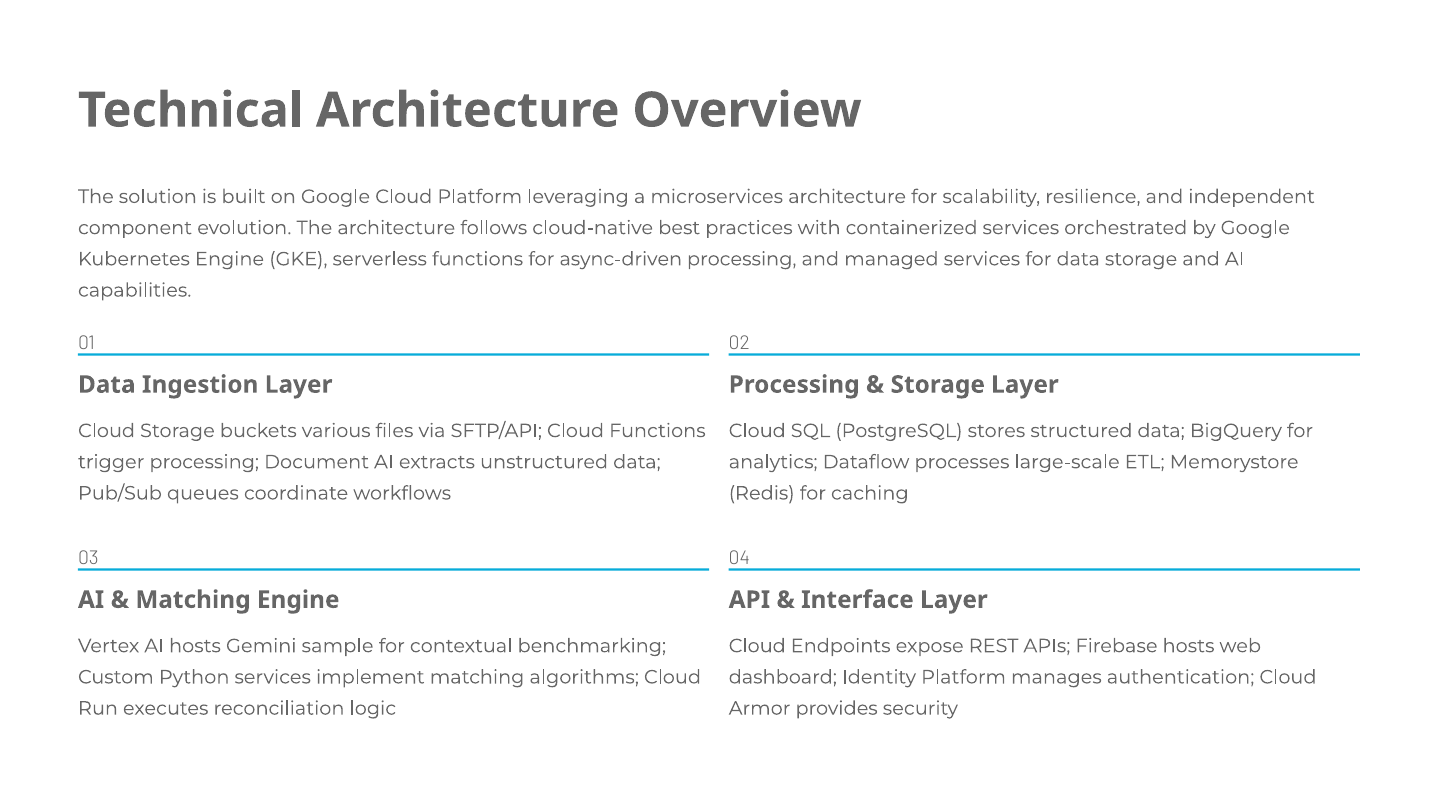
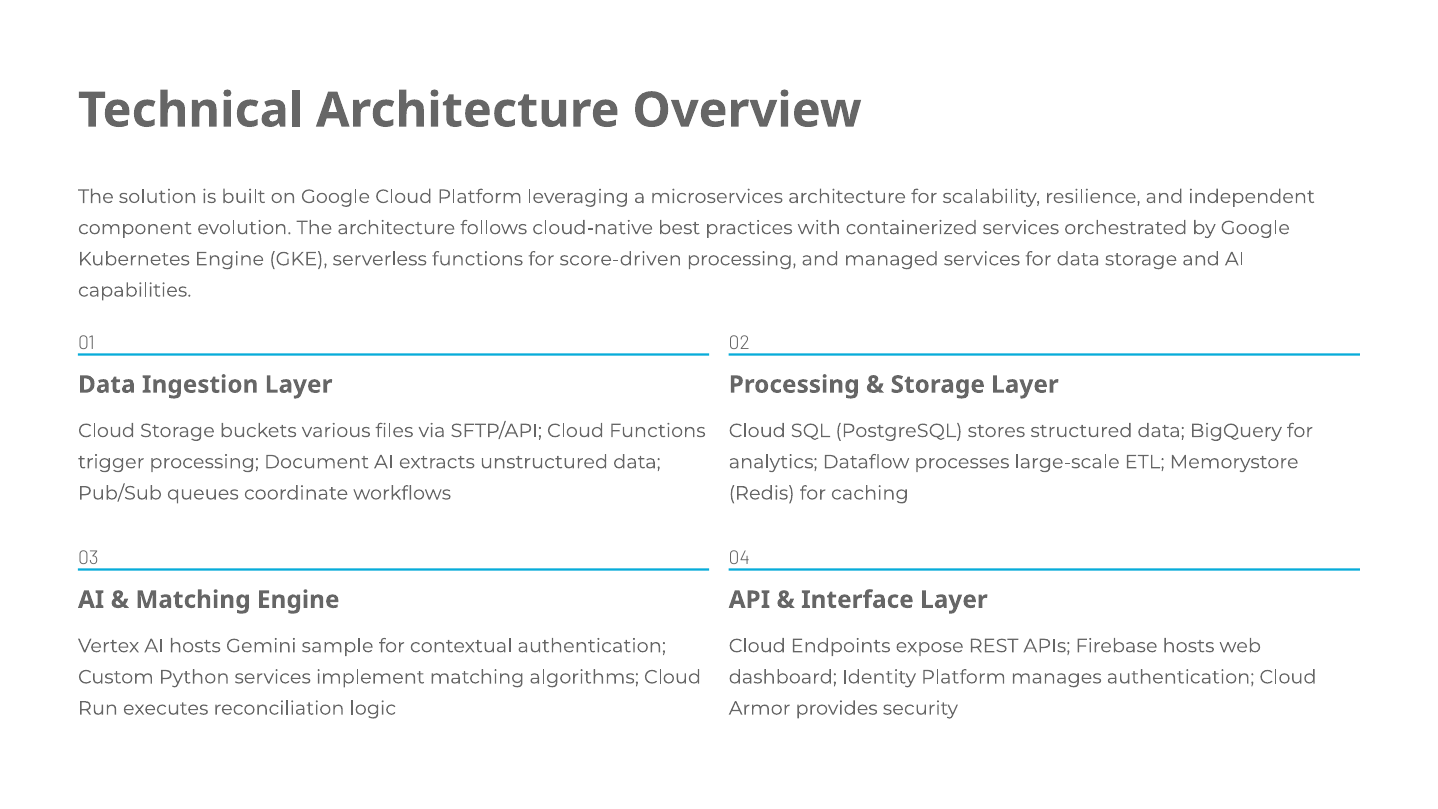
async-driven: async-driven -> score-driven
contextual benchmarking: benchmarking -> authentication
